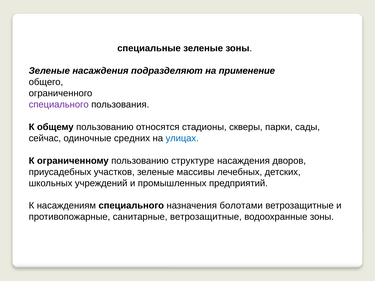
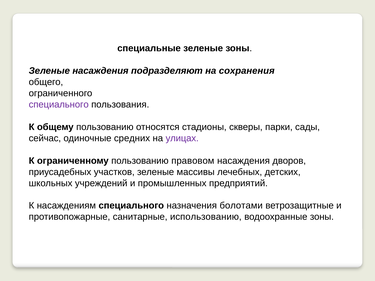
применение: применение -> сохранения
улицах colour: blue -> purple
структуре: структуре -> правовом
санитарные ветрозащитные: ветрозащитные -> использованию
